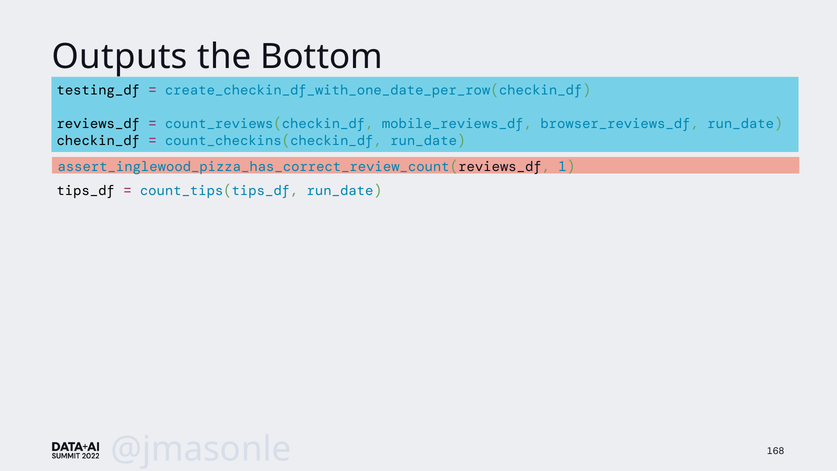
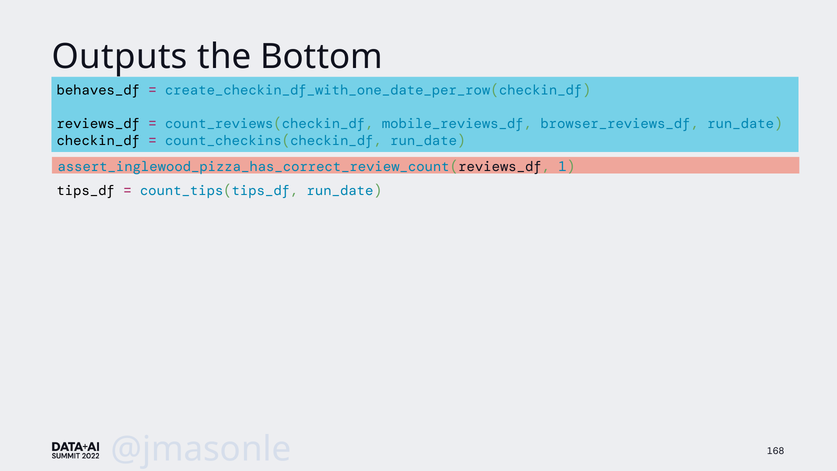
testing_df: testing_df -> behaves_df
